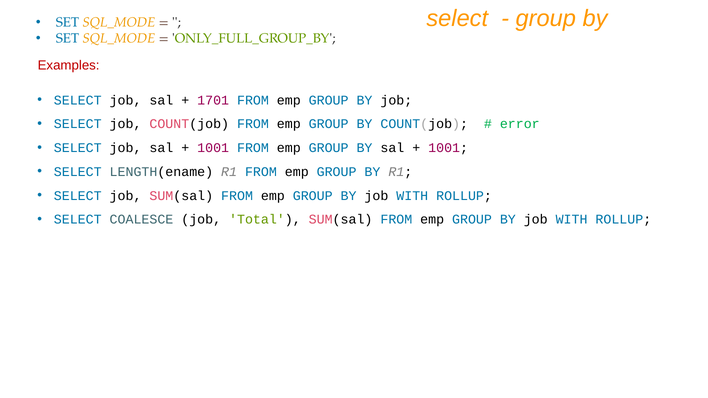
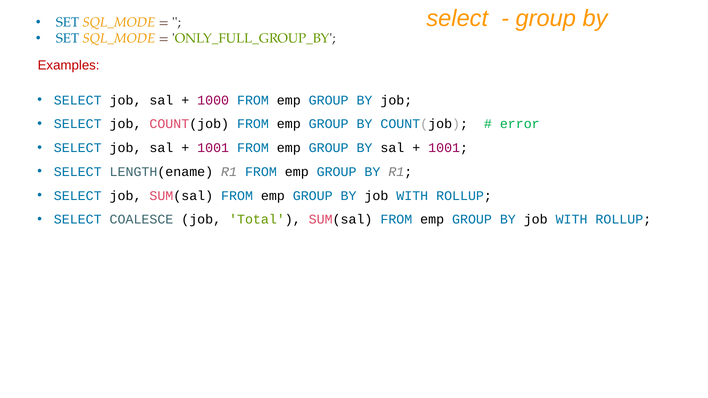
1701: 1701 -> 1000
